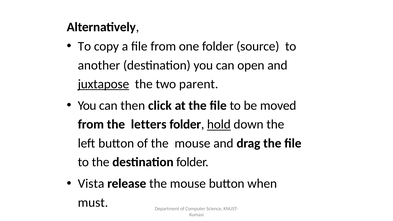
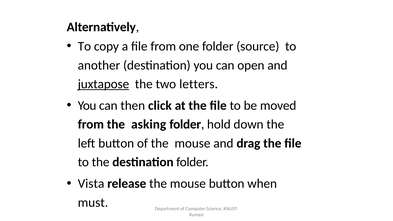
parent: parent -> letters
letters: letters -> asking
hold underline: present -> none
